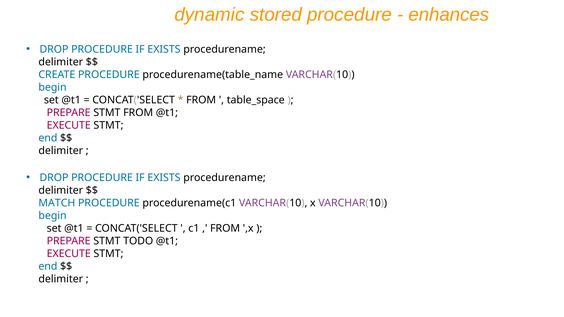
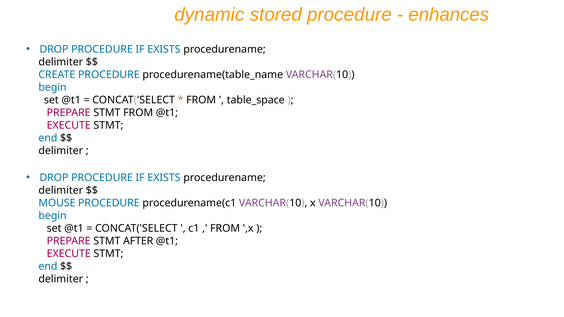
MATCH: MATCH -> MOUSE
TODO: TODO -> AFTER
